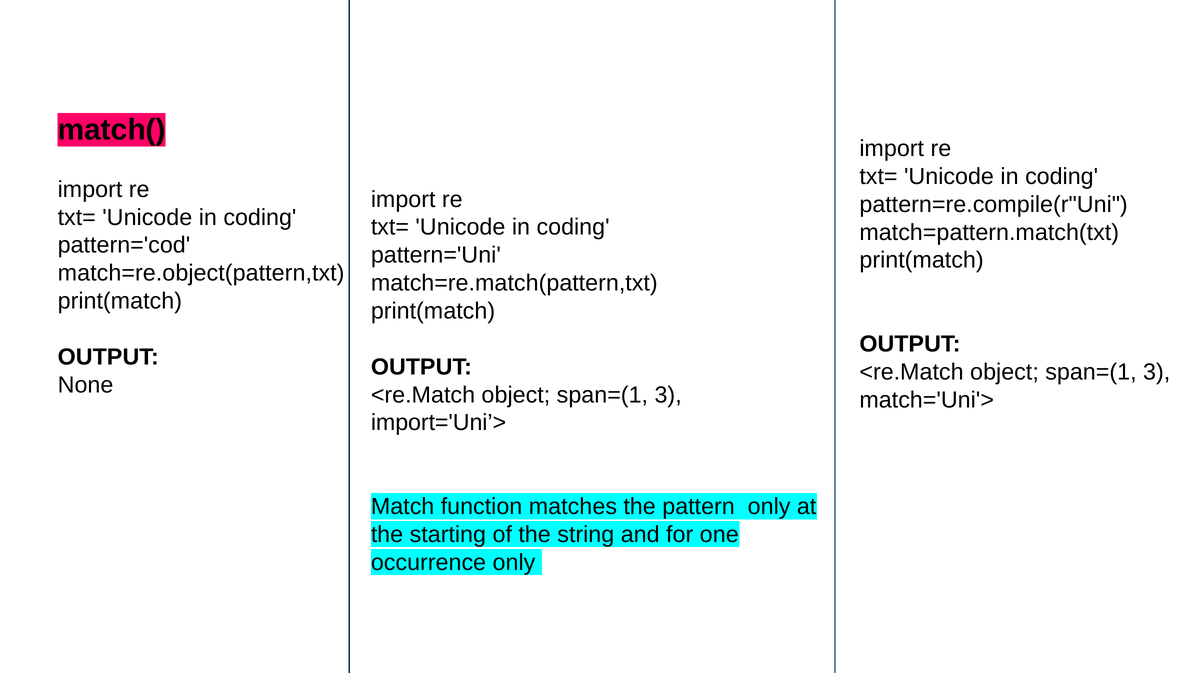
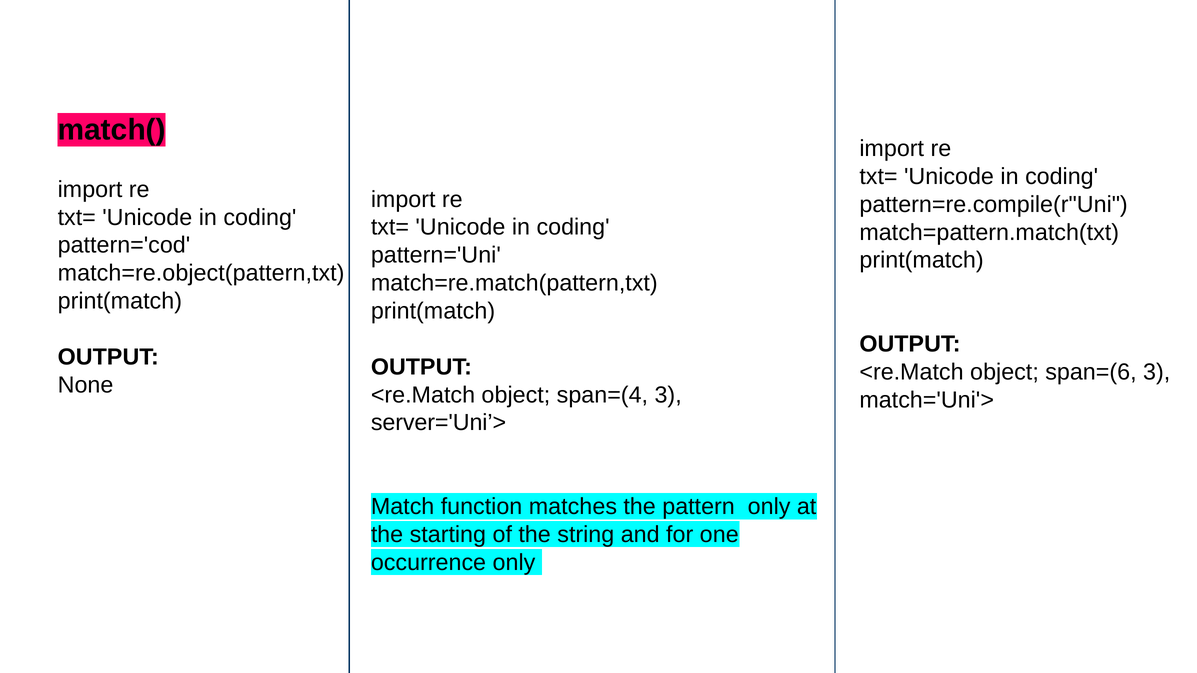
span=(1 at (1091, 372): span=(1 -> span=(6
span=(1 at (602, 395): span=(1 -> span=(4
import='Uni’>: import='Uni’> -> server='Uni’>
